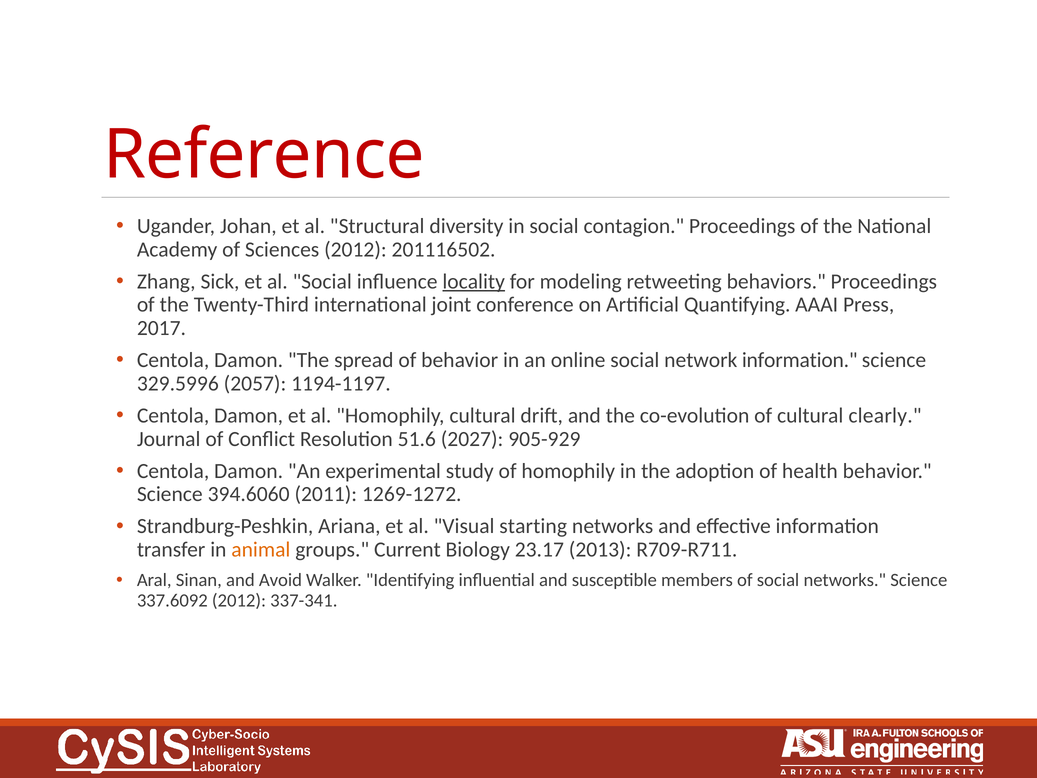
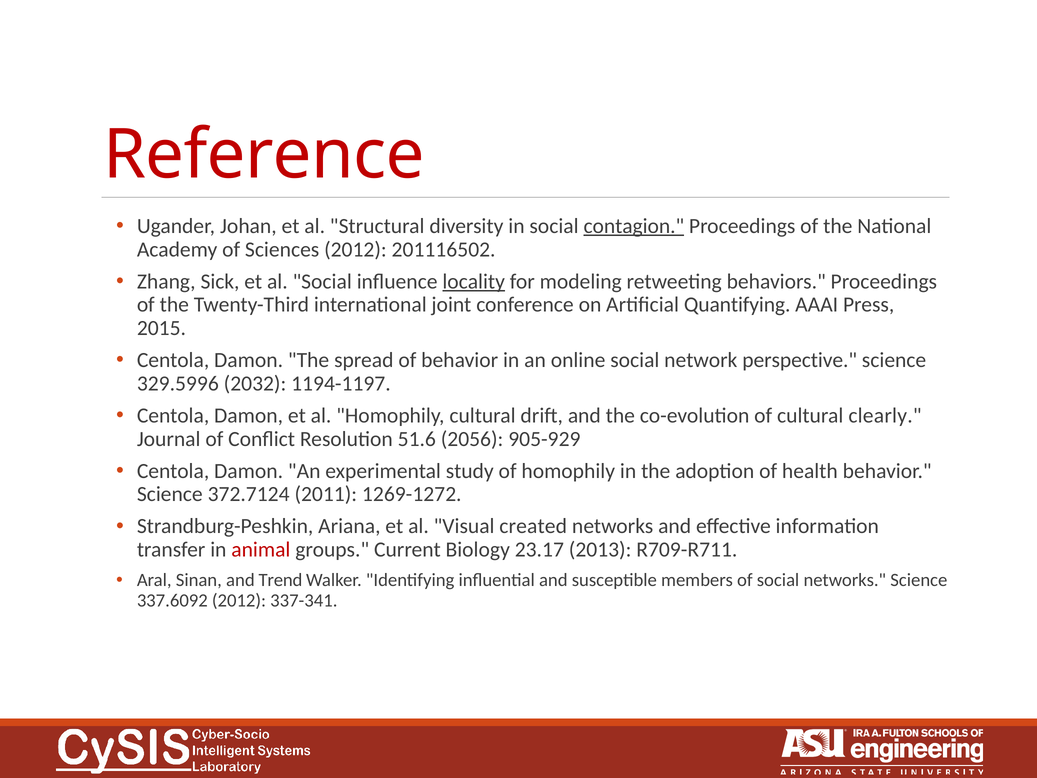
contagion underline: none -> present
2017: 2017 -> 2015
network information: information -> perspective
2057: 2057 -> 2032
2027: 2027 -> 2056
394.6060: 394.6060 -> 372.7124
starting: starting -> created
animal colour: orange -> red
Avoid: Avoid -> Trend
